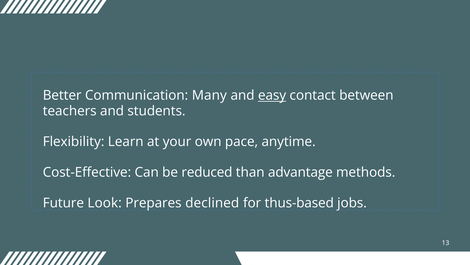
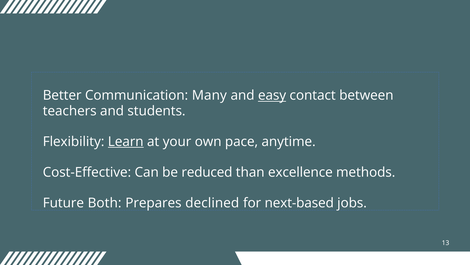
Learn underline: none -> present
advantage: advantage -> excellence
Look: Look -> Both
thus-based: thus-based -> next-based
